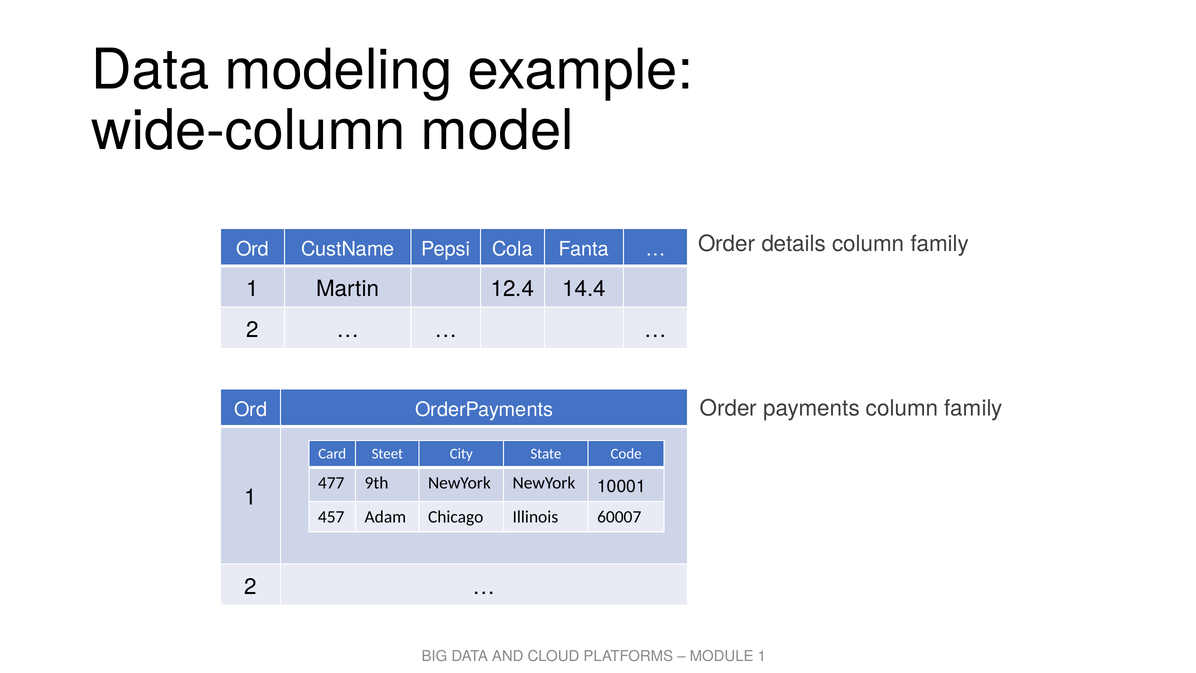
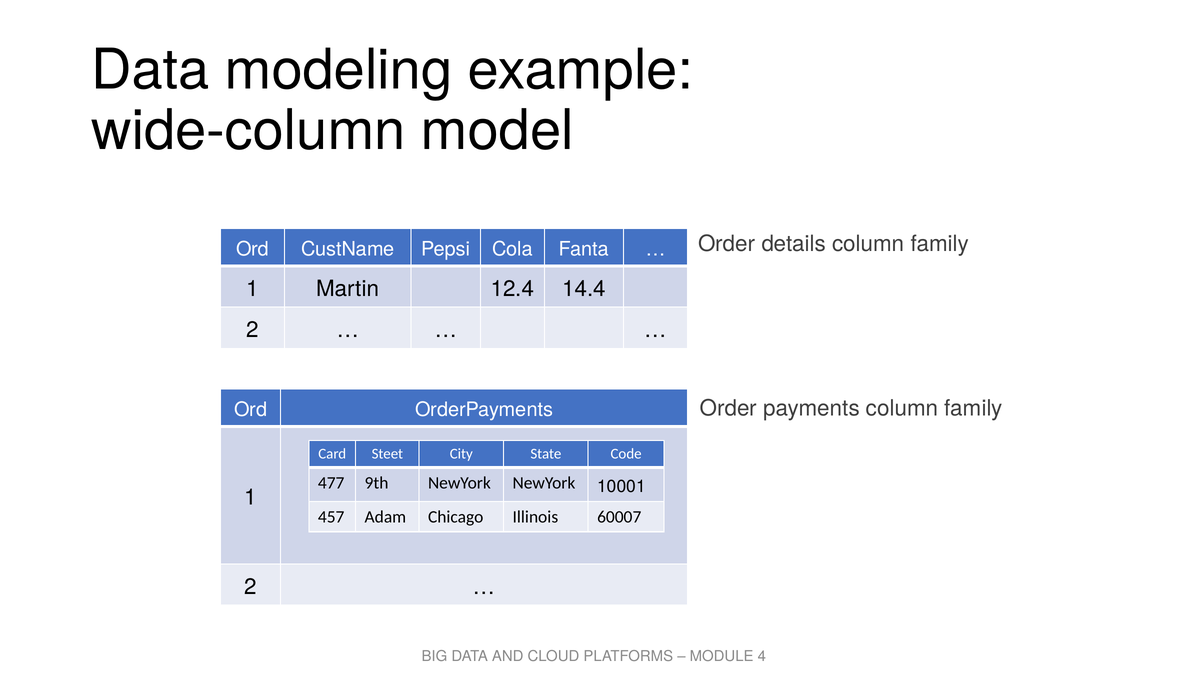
1 at (762, 656): 1 -> 4
